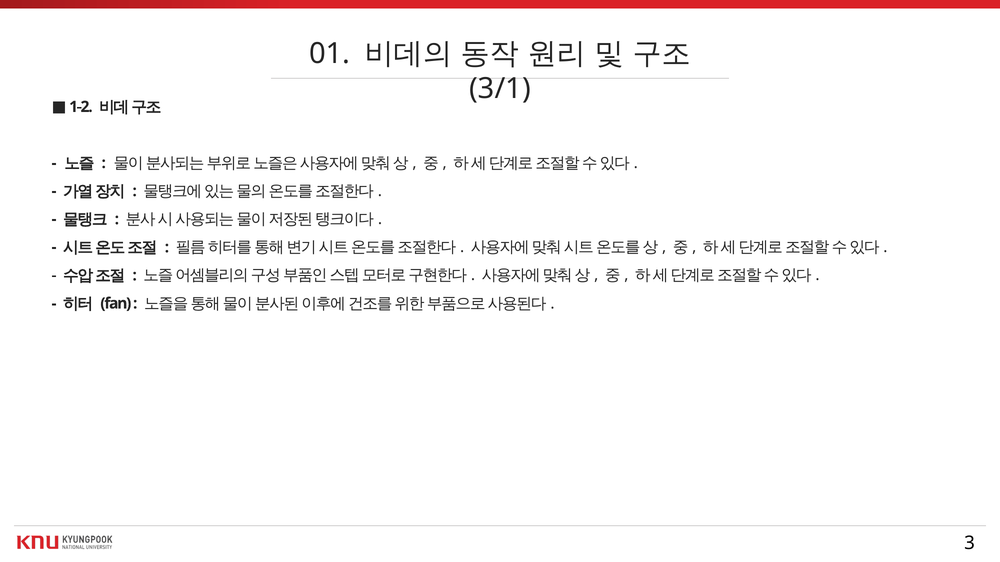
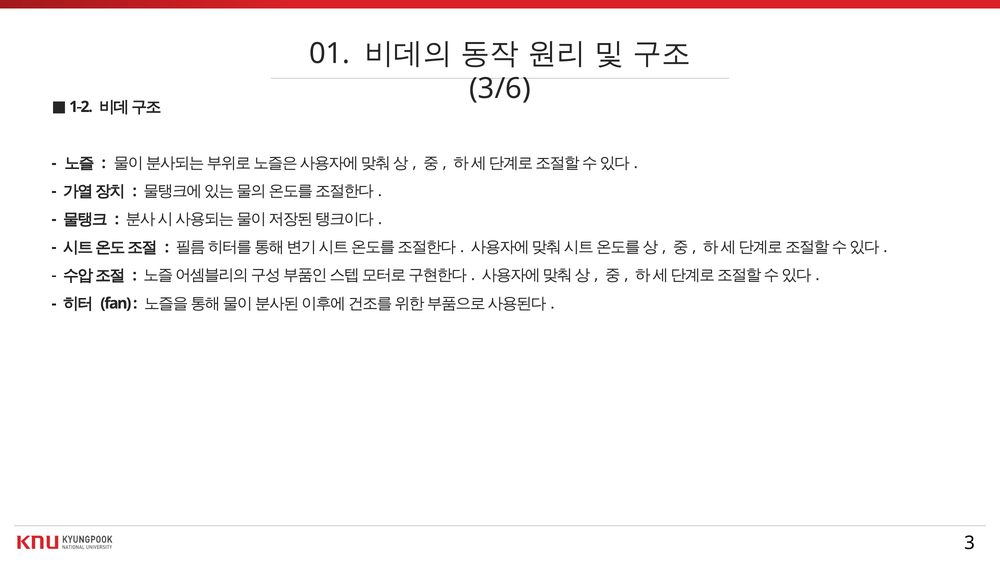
3/1: 3/1 -> 3/6
